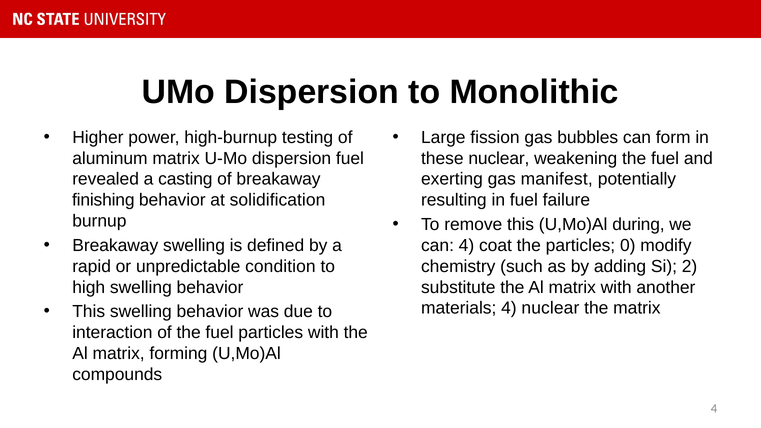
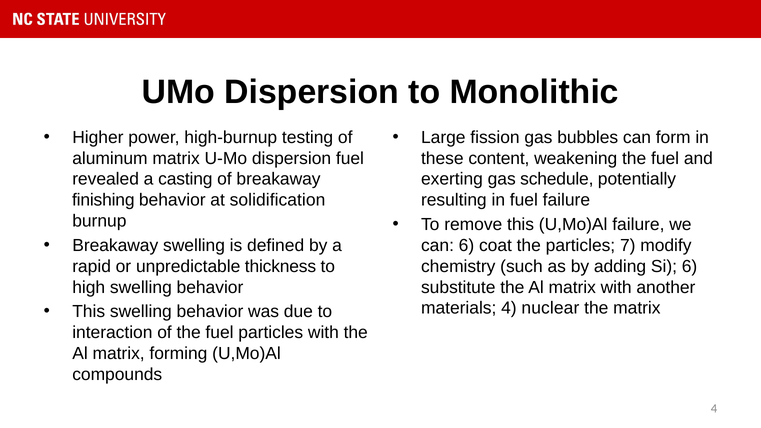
these nuclear: nuclear -> content
manifest: manifest -> schedule
U,Mo)Al during: during -> failure
can 4: 4 -> 6
0: 0 -> 7
condition: condition -> thickness
Si 2: 2 -> 6
